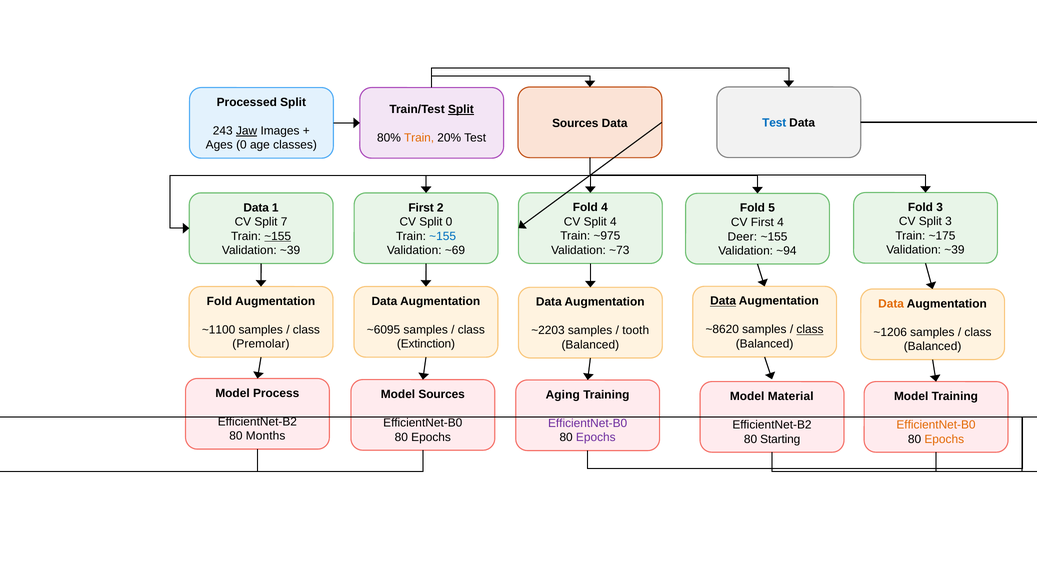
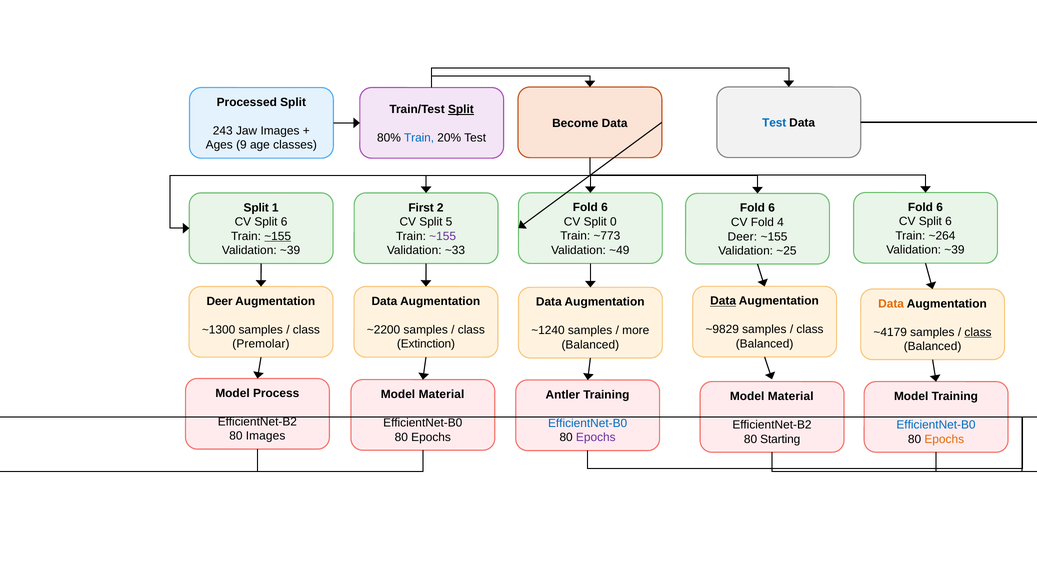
Sources at (575, 123): Sources -> Become
Jaw underline: present -> none
Train at (419, 138) colour: orange -> blue
Ages 0: 0 -> 9
3 at (940, 207): 3 -> 6
4 at (605, 208): 4 -> 6
Data at (256, 208): Data -> Split
5 at (772, 208): 5 -> 6
3 at (948, 222): 3 -> 6
Split 4: 4 -> 0
7 at (284, 222): 7 -> 6
Split 0: 0 -> 5
CV First: First -> Fold
~175: ~175 -> ~264
~975: ~975 -> ~773
~155 at (443, 236) colour: blue -> purple
~73: ~73 -> ~49
~69: ~69 -> ~33
~94: ~94 -> ~25
Fold at (219, 301): Fold -> Deer
~8620: ~8620 -> ~9829
class at (810, 330) underline: present -> none
~1100: ~1100 -> ~1300
~6095: ~6095 -> ~2200
~2203: ~2203 -> ~1240
tooth: tooth -> more
~1206: ~1206 -> ~4179
class at (978, 332) underline: none -> present
Sources at (442, 395): Sources -> Material
Aging: Aging -> Antler
EfficientNet-B0 at (588, 423) colour: purple -> blue
EfficientNet-B0 at (936, 425) colour: orange -> blue
80 Months: Months -> Images
